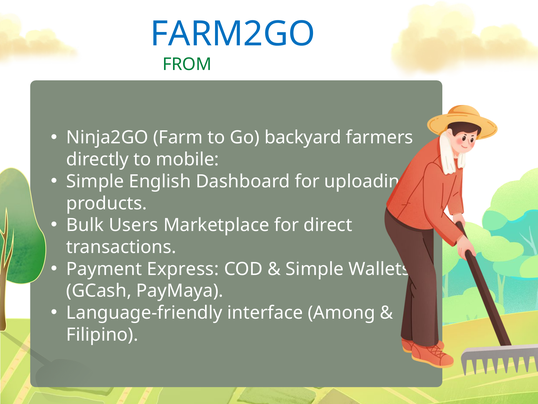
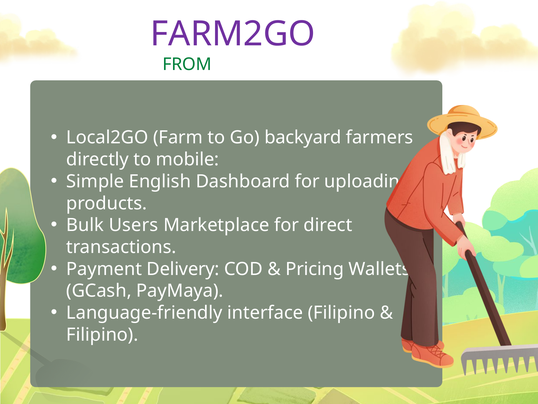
FARM2GO colour: blue -> purple
Ninja2GO: Ninja2GO -> Local2GO
Express: Express -> Delivery
Simple at (315, 269): Simple -> Pricing
interface Among: Among -> Filipino
